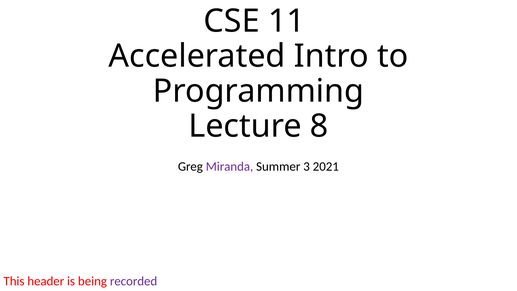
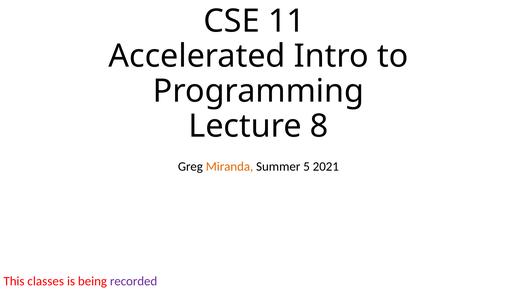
Miranda colour: purple -> orange
3: 3 -> 5
header: header -> classes
